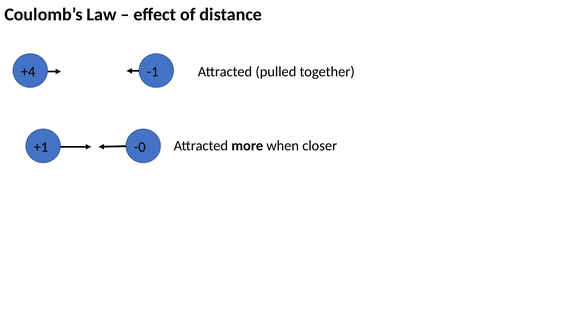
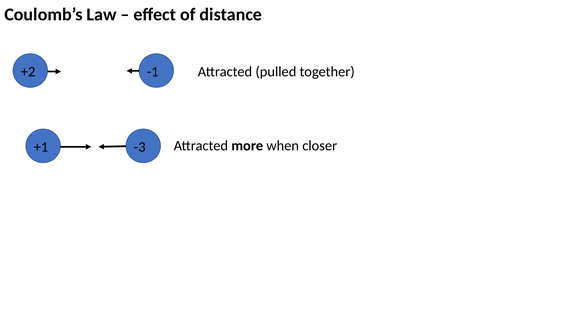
+4: +4 -> +2
-0: -0 -> -3
